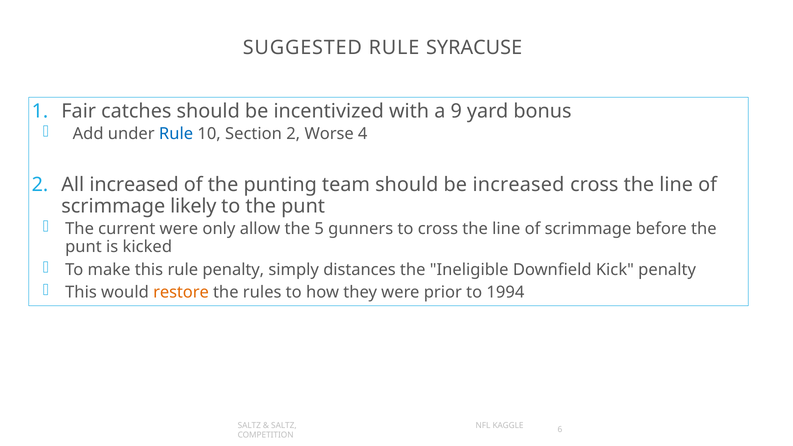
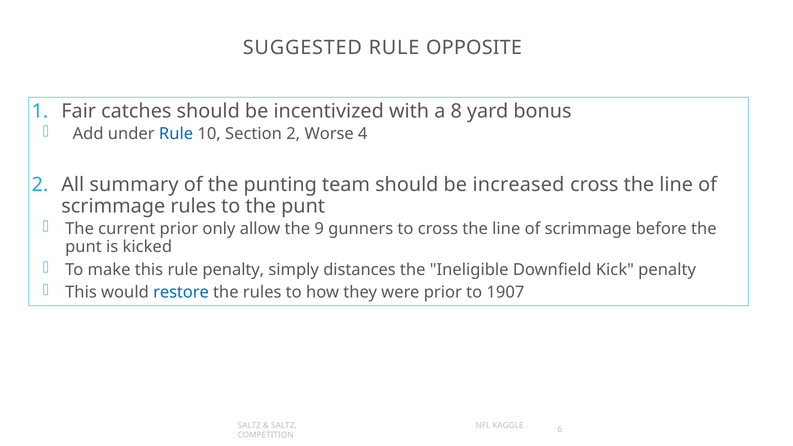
SYRACUSE: SYRACUSE -> OPPOSITE
9: 9 -> 8
All increased: increased -> summary
scrimmage likely: likely -> rules
current were: were -> prior
5: 5 -> 9
restore colour: orange -> blue
1994: 1994 -> 1907
